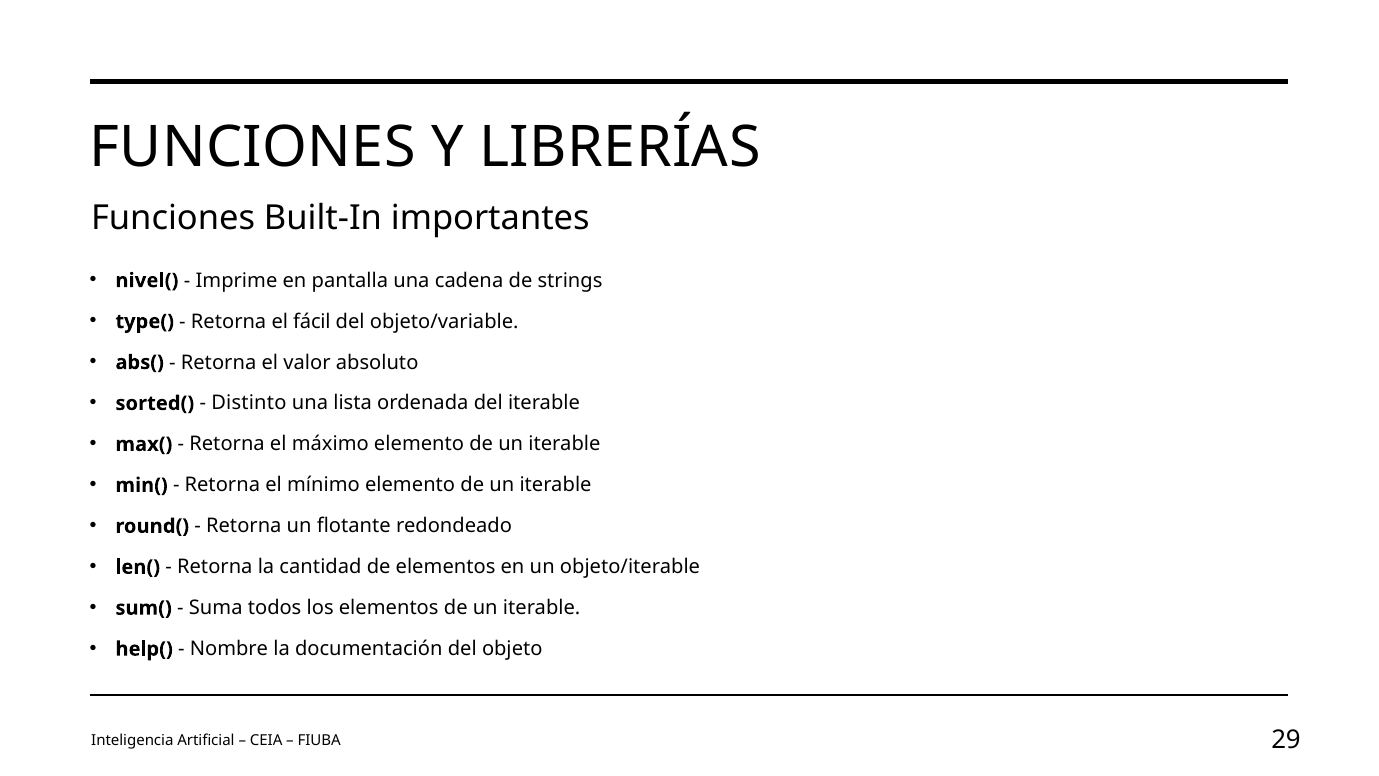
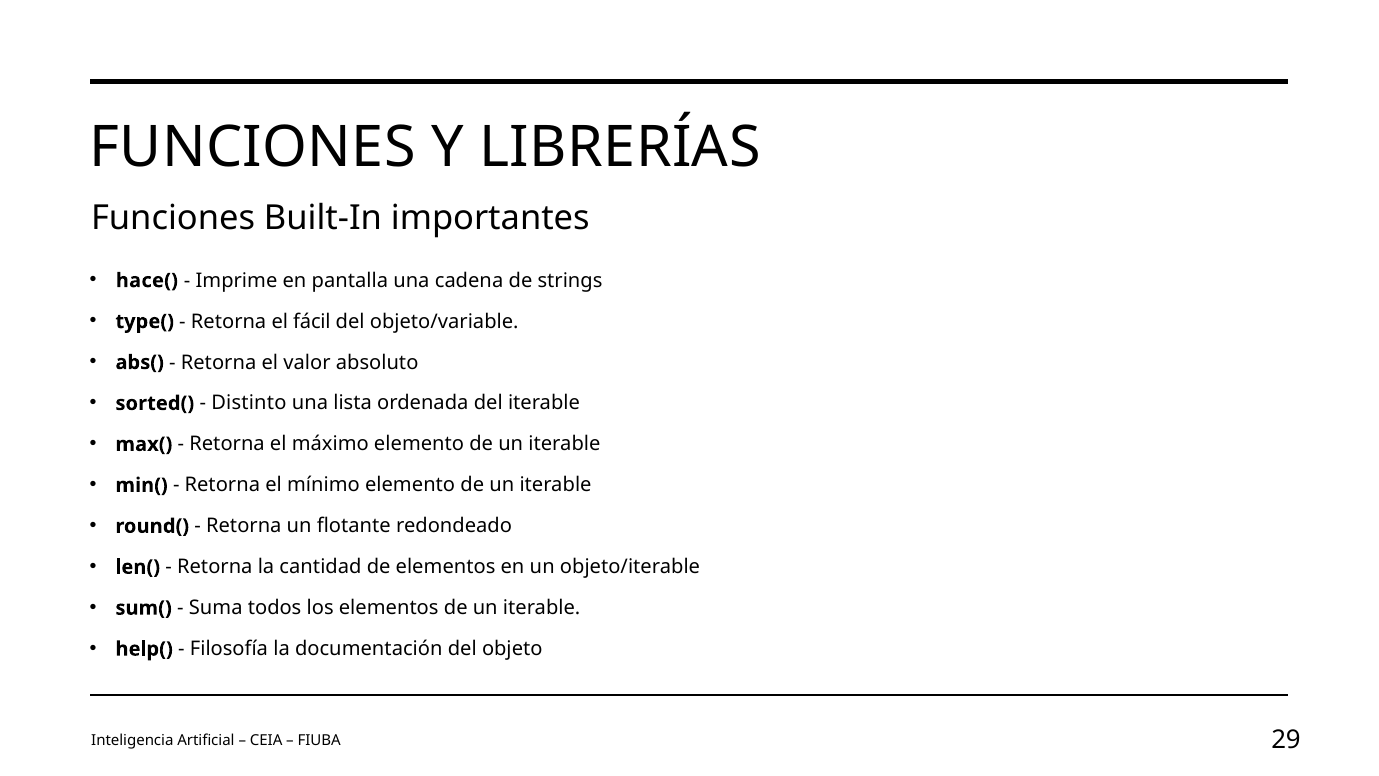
nivel(: nivel( -> hace(
Nombre: Nombre -> Filosofía
